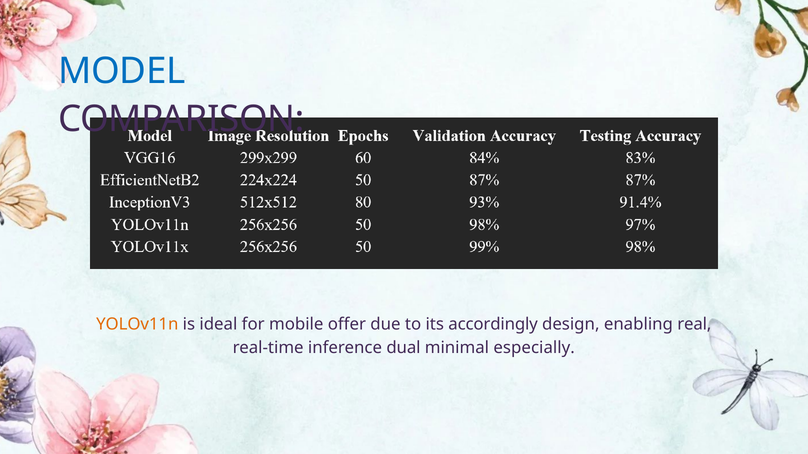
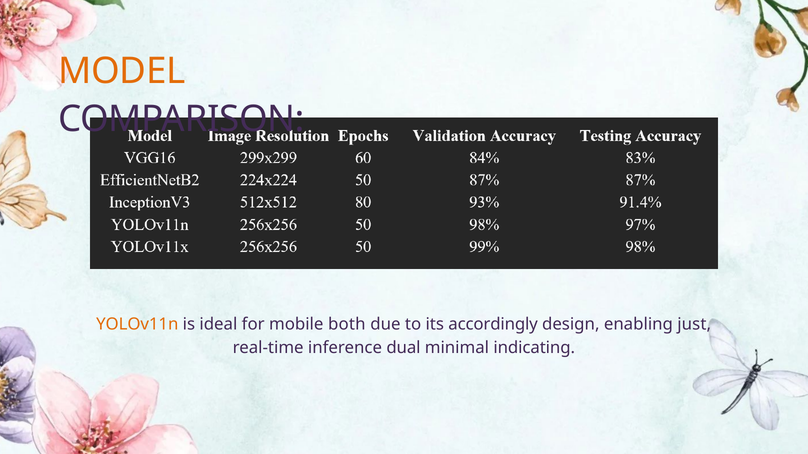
MODEL colour: blue -> orange
offer: offer -> both
real: real -> just
especially: especially -> indicating
